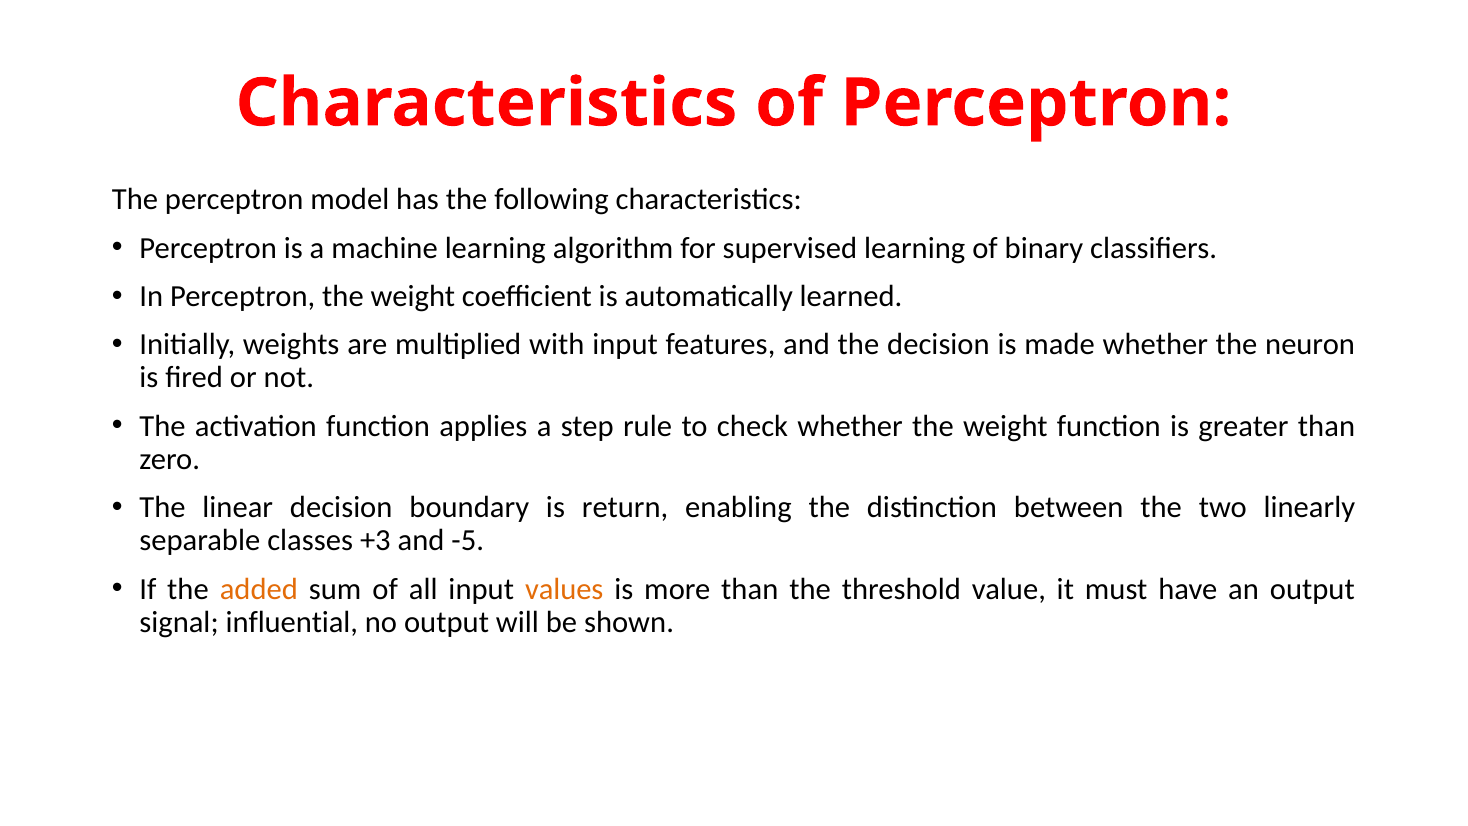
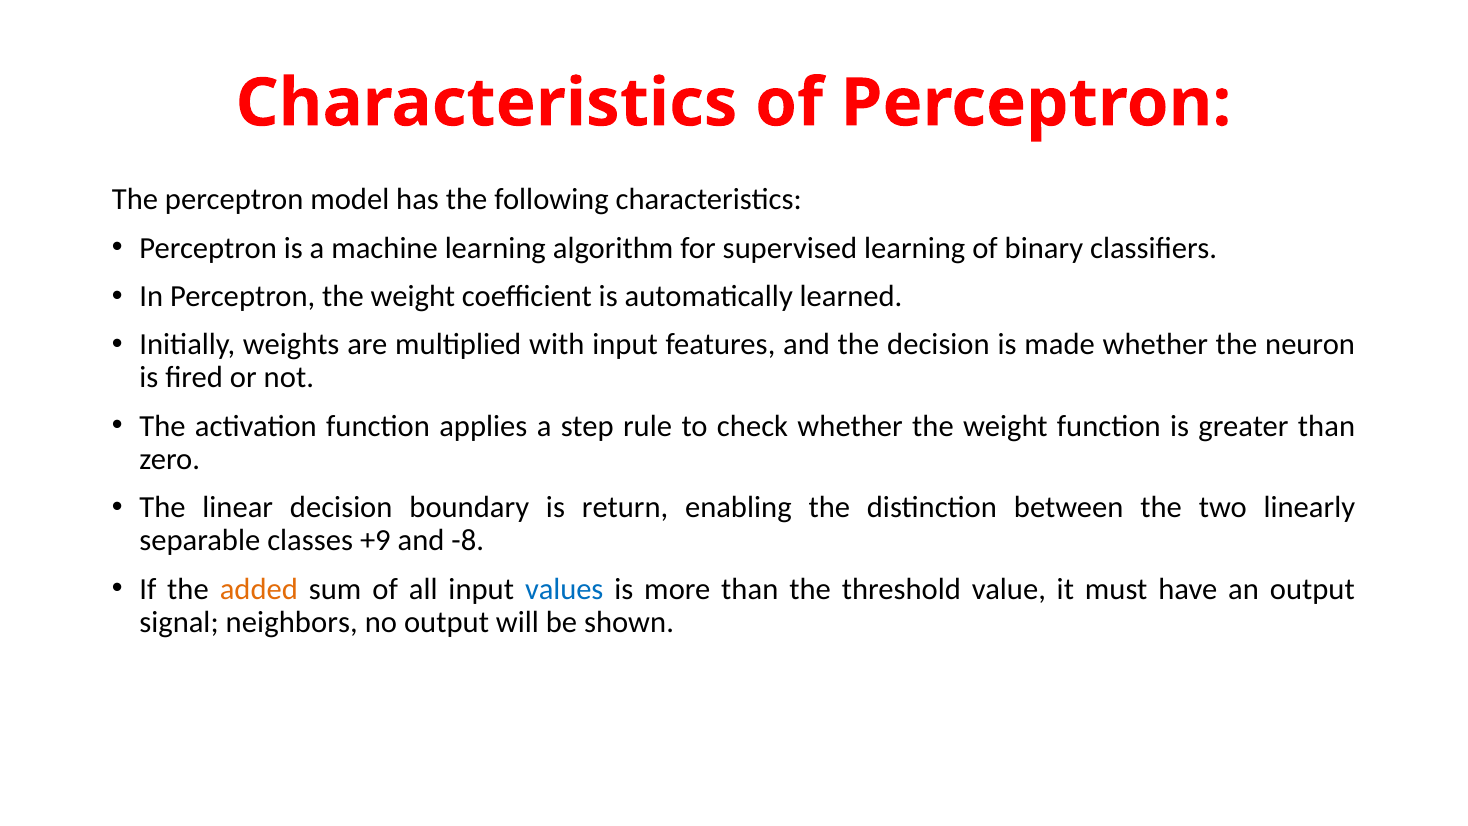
+3: +3 -> +9
-5: -5 -> -8
values colour: orange -> blue
influential: influential -> neighbors
